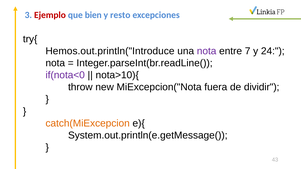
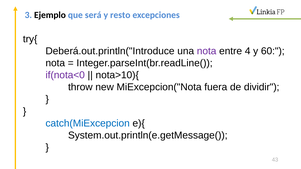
Ejemplo colour: red -> black
bien: bien -> será
Hemos.out.println("Introduce: Hemos.out.println("Introduce -> Deberá.out.println("Introduce
7: 7 -> 4
24: 24 -> 60
catch(MiExcepcion colour: orange -> blue
